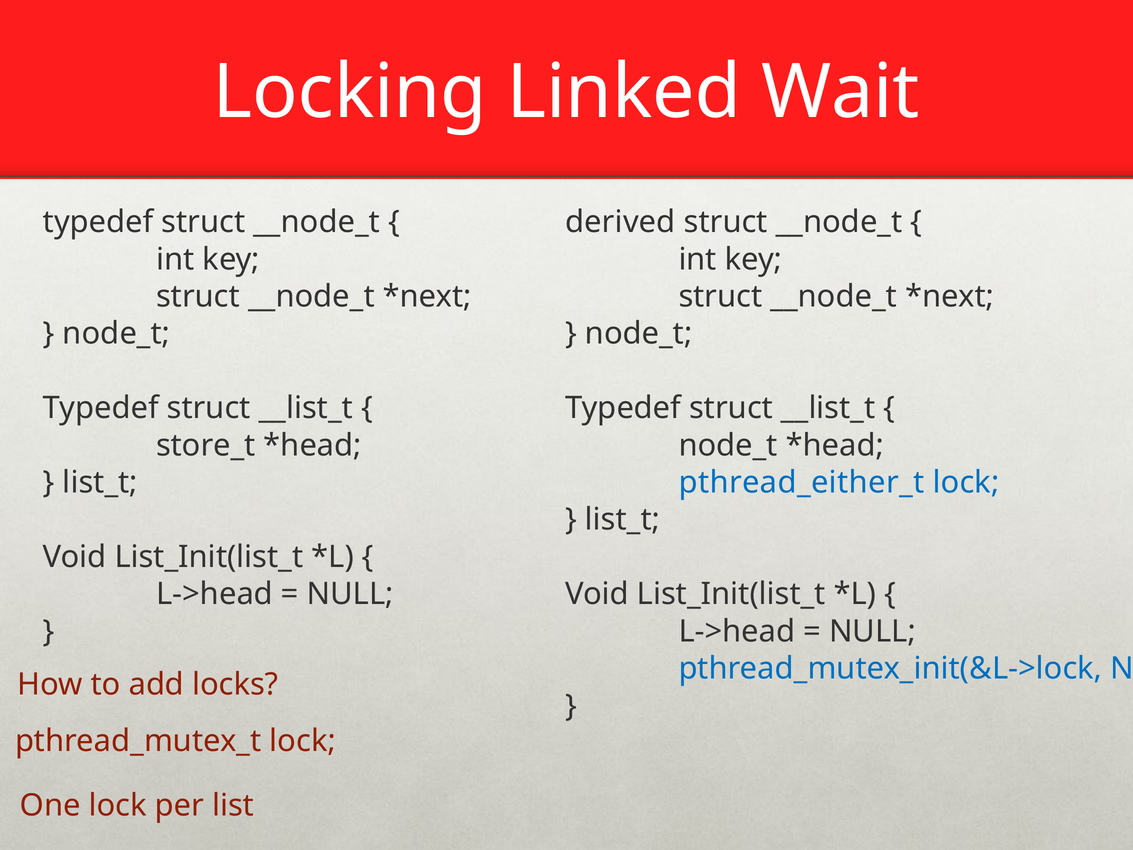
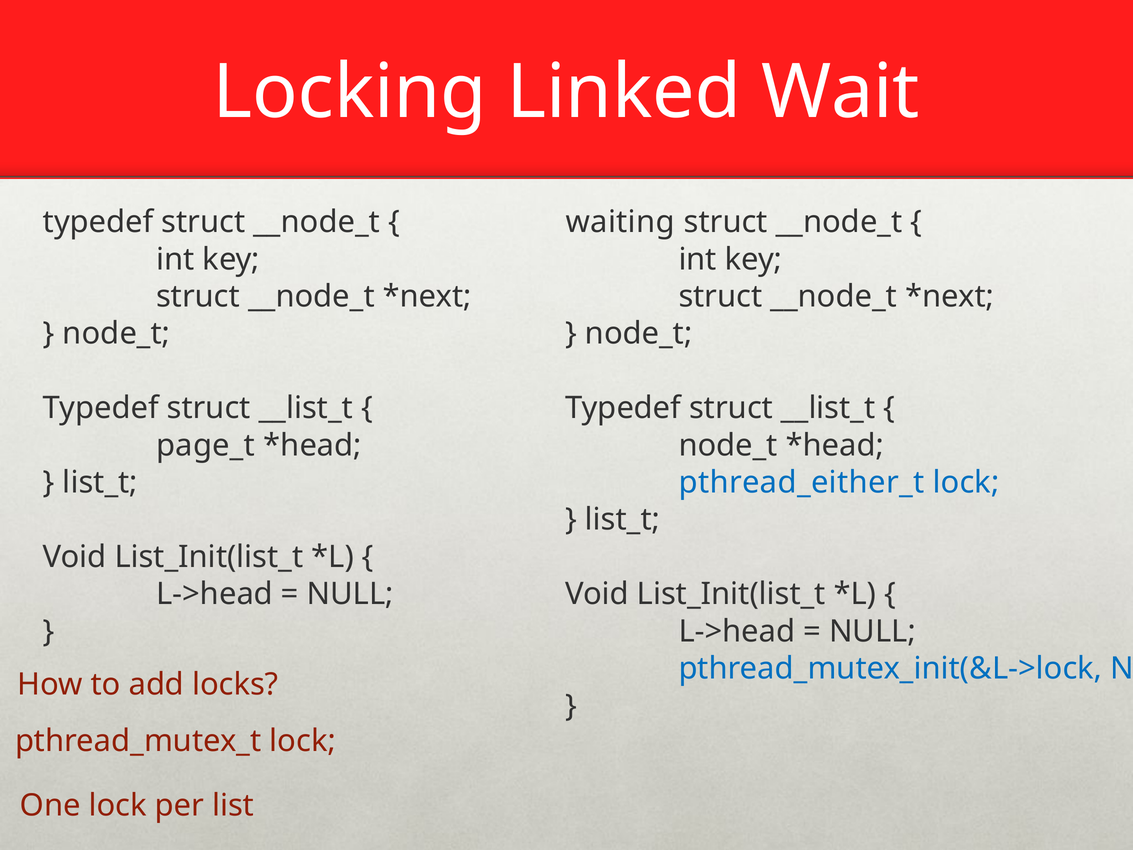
derived: derived -> waiting
store_t: store_t -> page_t
